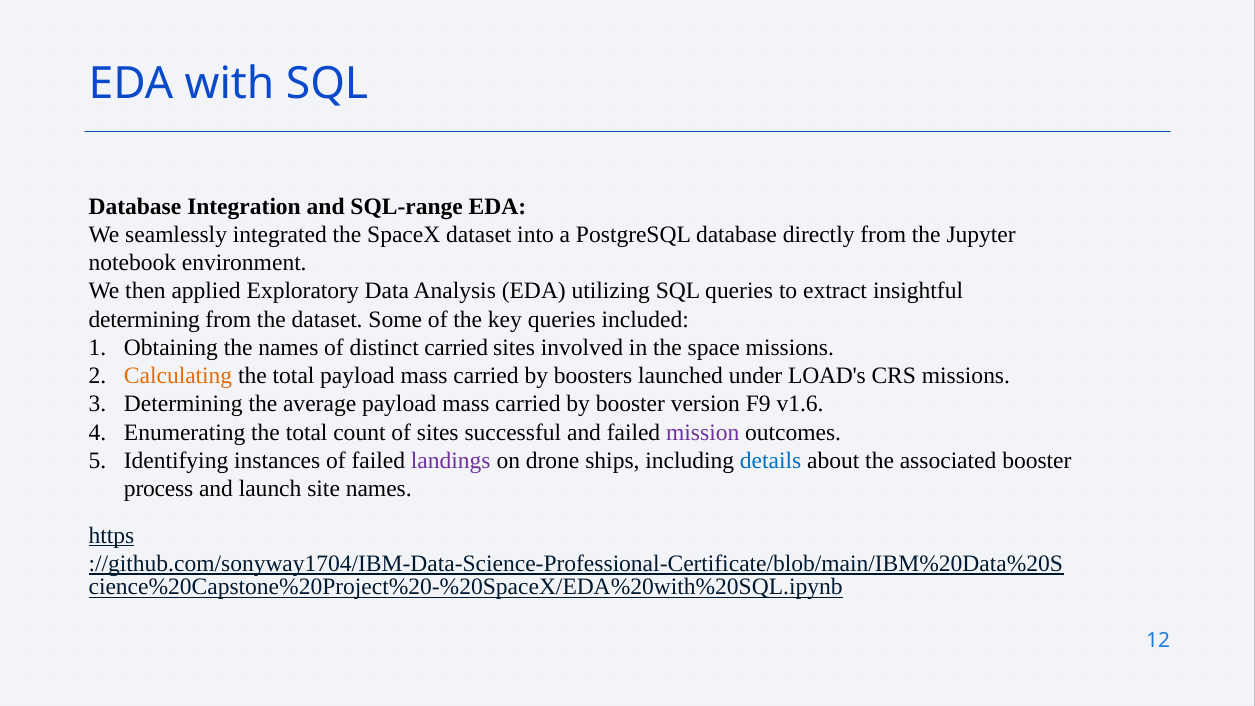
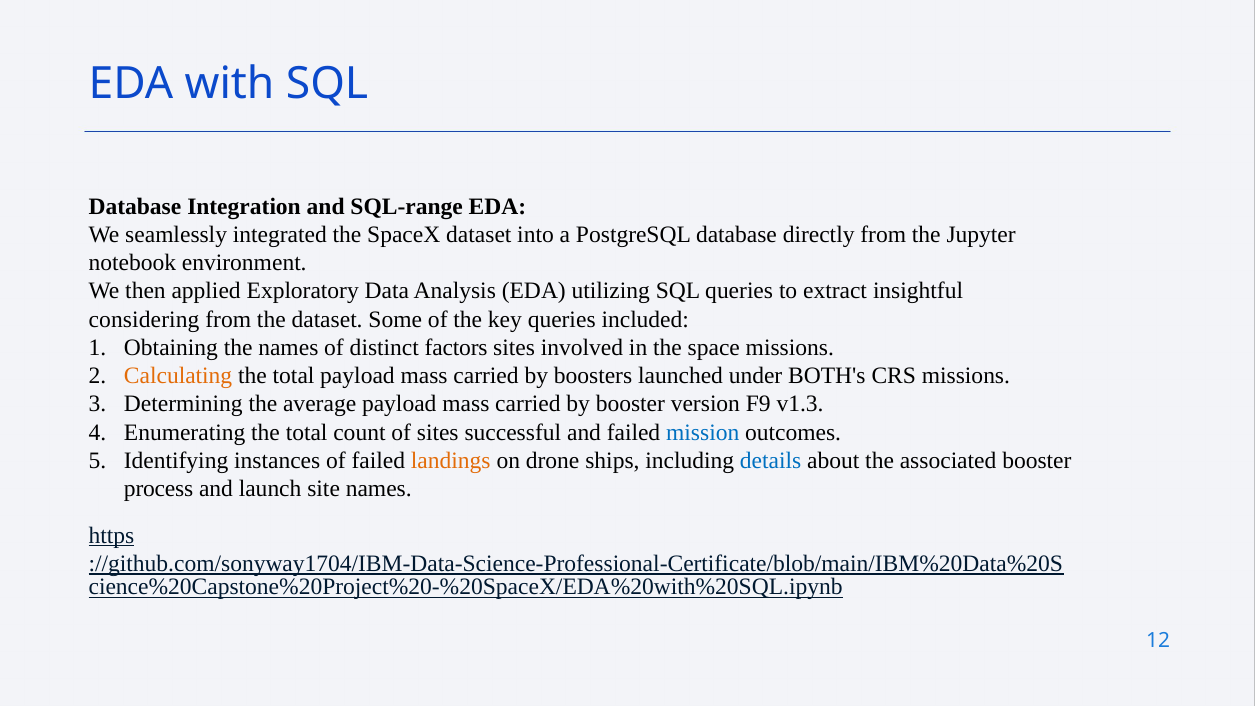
determining at (144, 319): determining -> considering
distinct carried: carried -> factors
LOAD's: LOAD's -> BOTH's
v1.6: v1.6 -> v1.3
mission colour: purple -> blue
landings colour: purple -> orange
